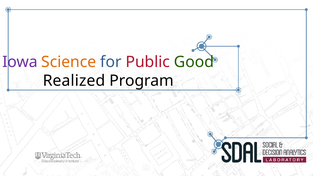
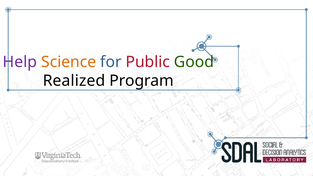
Iowa: Iowa -> Help
